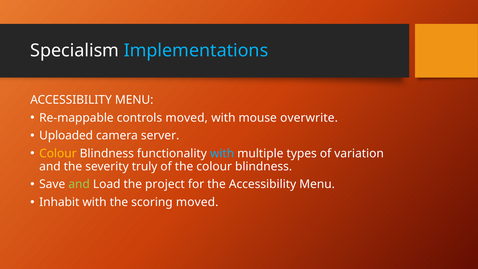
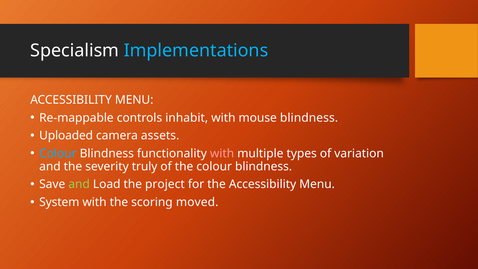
controls moved: moved -> inhabit
mouse overwrite: overwrite -> blindness
server: server -> assets
Colour at (58, 153) colour: yellow -> light blue
with at (222, 153) colour: light blue -> pink
Inhabit: Inhabit -> System
